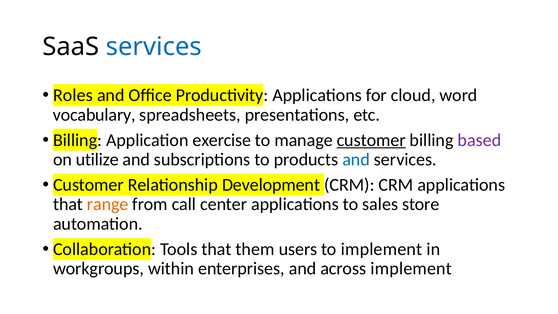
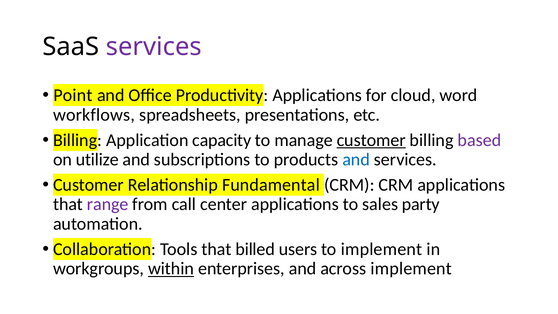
services at (154, 47) colour: blue -> purple
Roles: Roles -> Point
vocabulary: vocabulary -> workflows
exercise: exercise -> capacity
Development: Development -> Fundamental
range colour: orange -> purple
store: store -> party
them: them -> billed
within underline: none -> present
